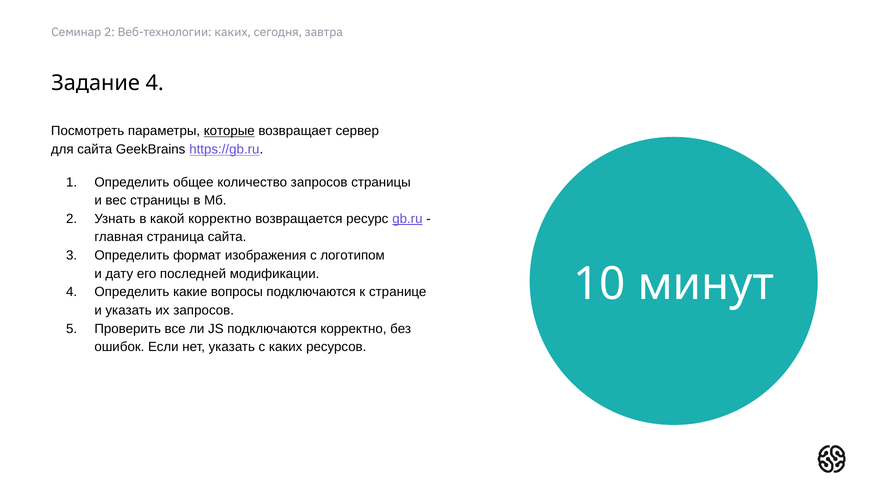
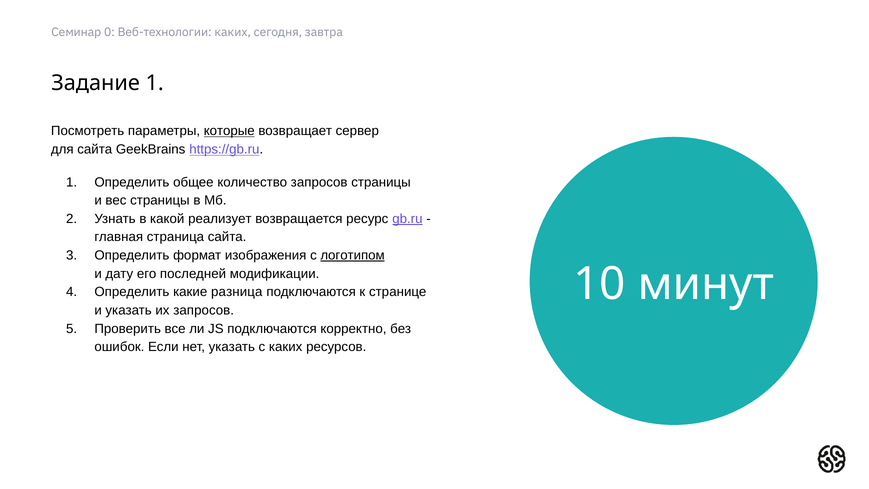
Семинар 2: 2 -> 0
Задание 4: 4 -> 1
какой корректно: корректно -> реализует
логотипом underline: none -> present
вопросы: вопросы -> разница
